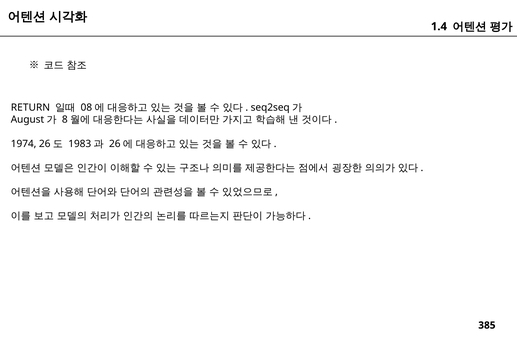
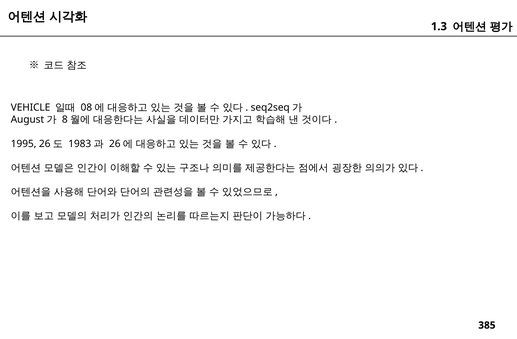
1.4: 1.4 -> 1.3
RETURN: RETURN -> VEHICLE
1974: 1974 -> 1995
